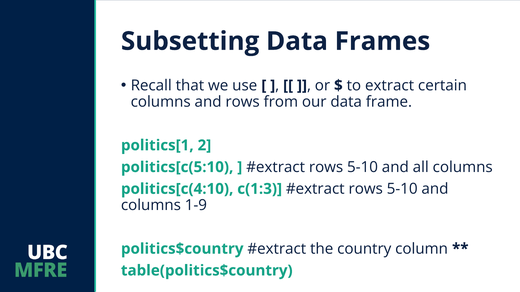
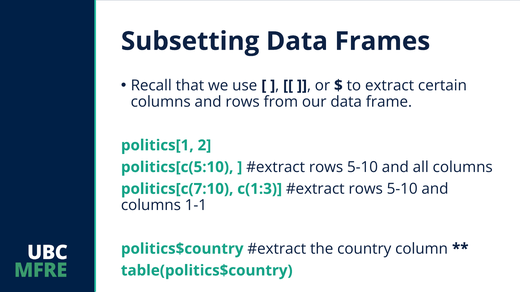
politics[c(4:10: politics[c(4:10 -> politics[c(7:10
1-9: 1-9 -> 1-1
